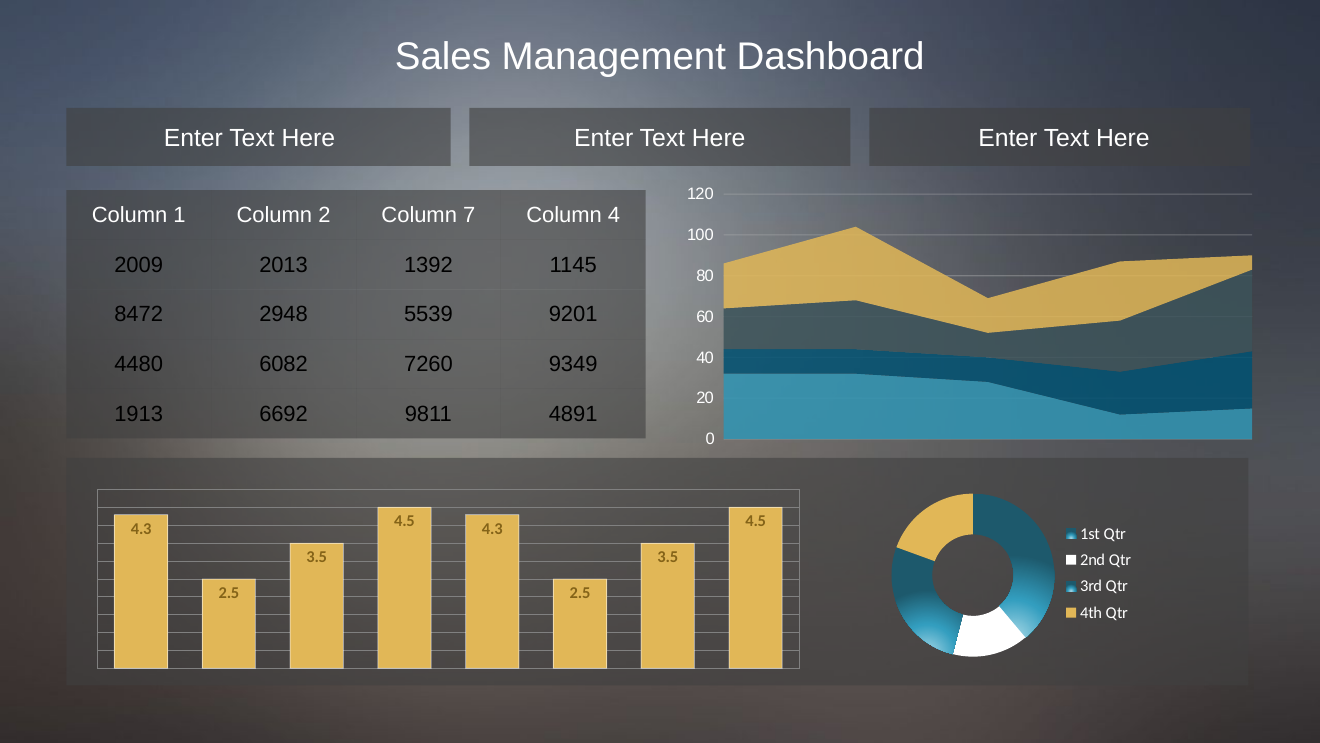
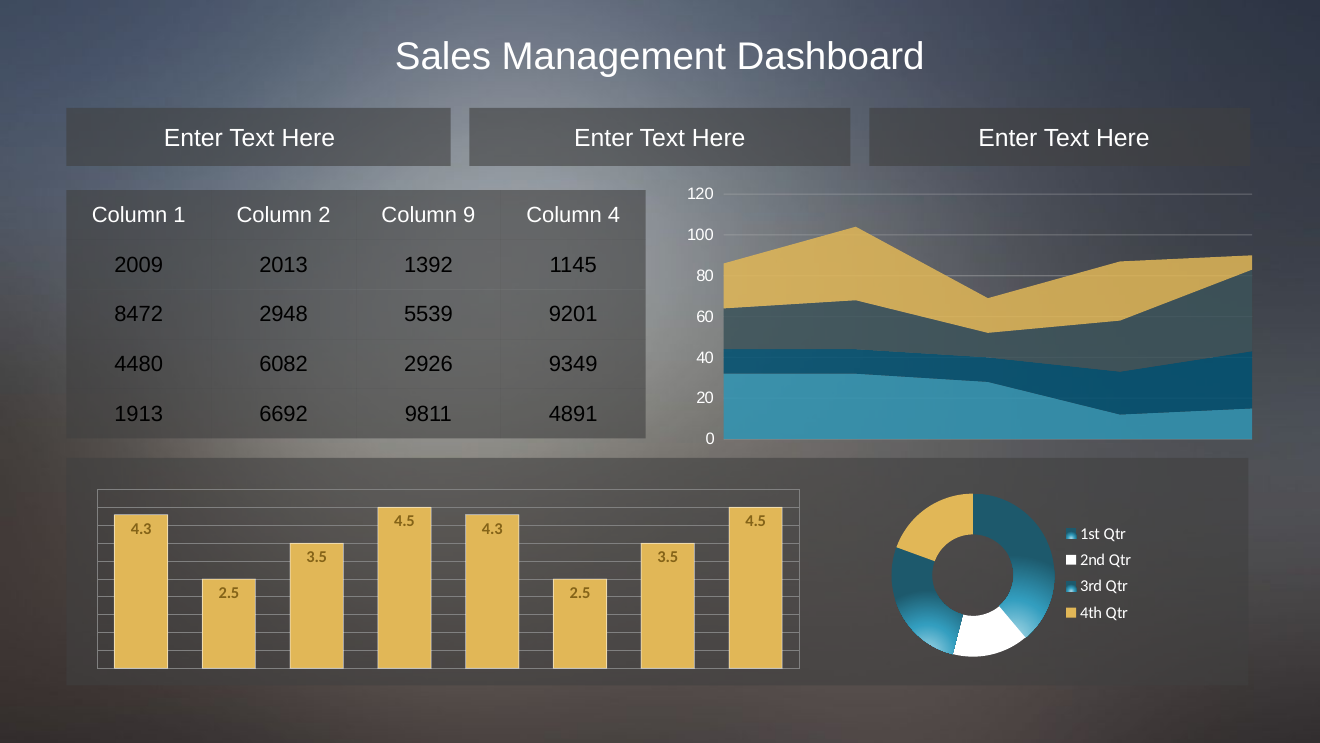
7: 7 -> 9
7260: 7260 -> 2926
